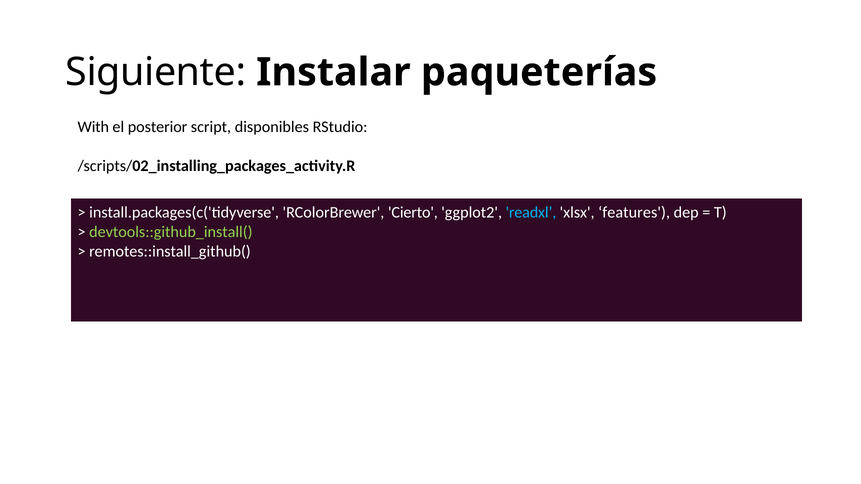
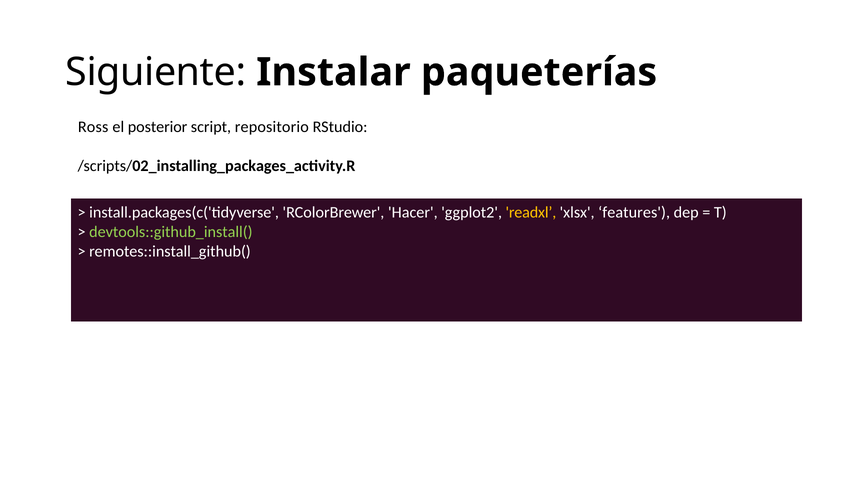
With: With -> Ross
disponibles: disponibles -> repositorio
Cierto: Cierto -> Hacer
readxl colour: light blue -> yellow
